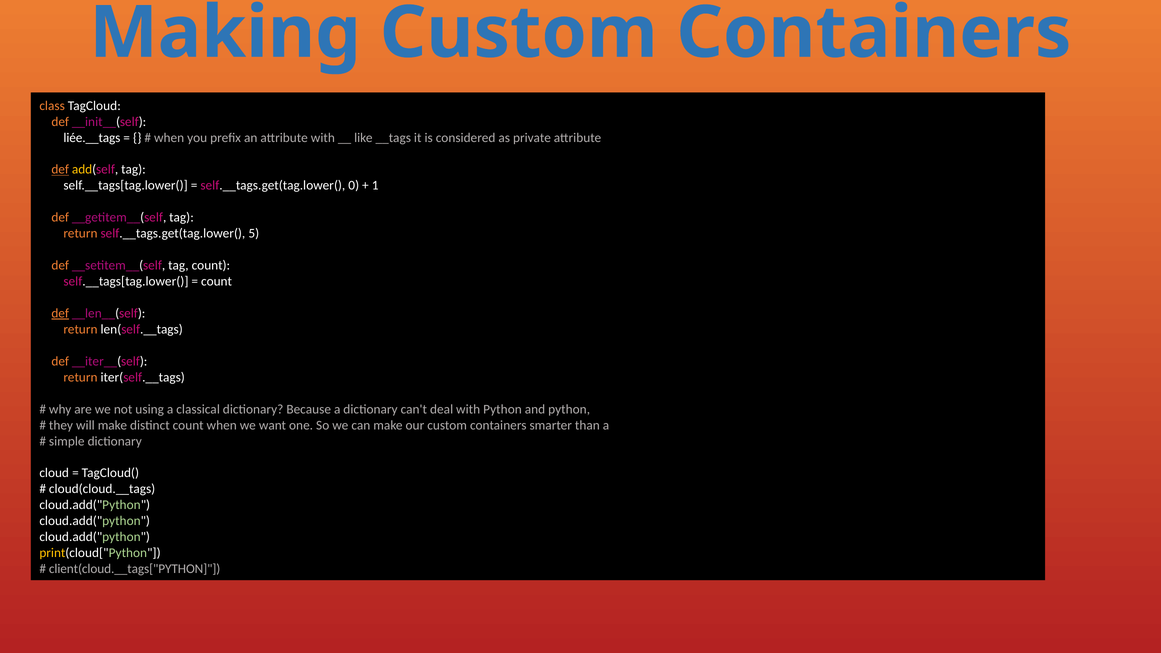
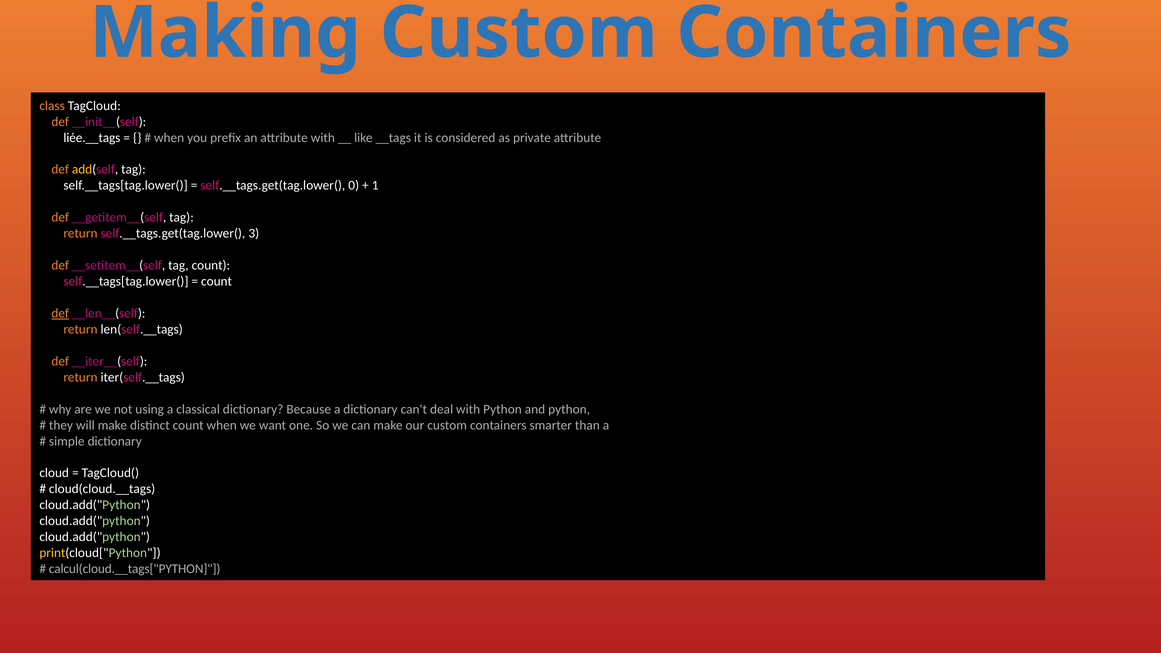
def at (60, 170) underline: present -> none
5: 5 -> 3
client(cloud.__tags["PYTHON: client(cloud.__tags["PYTHON -> calcul(cloud.__tags["PYTHON
